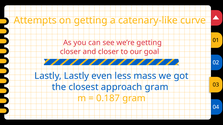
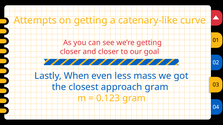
Lastly Lastly: Lastly -> When
0.187: 0.187 -> 0.123
